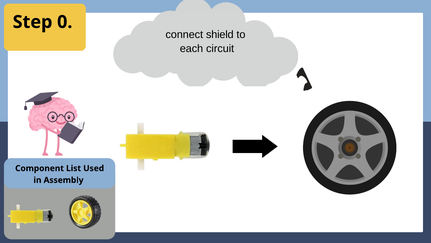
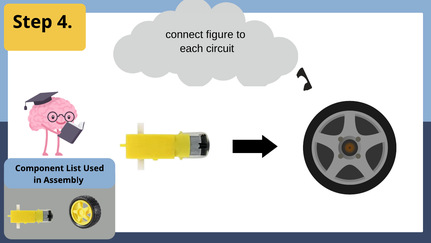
0: 0 -> 4
shield: shield -> figure
